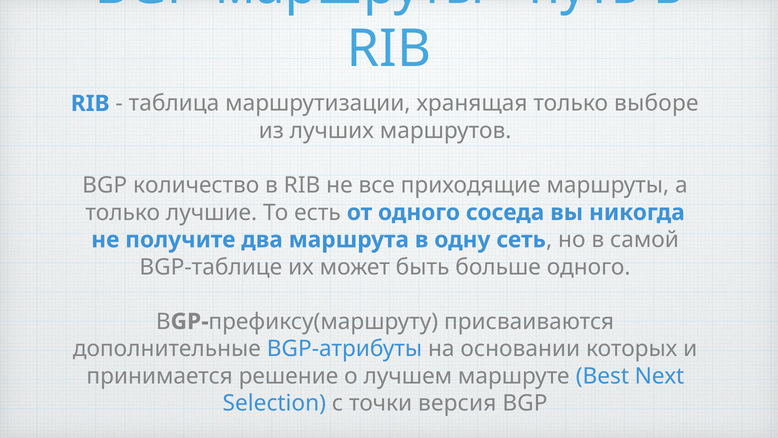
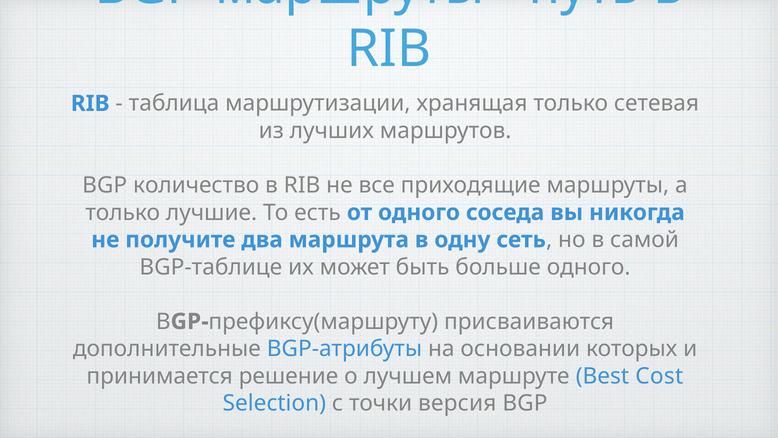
выборе: выборе -> сетевая
Next: Next -> Cost
